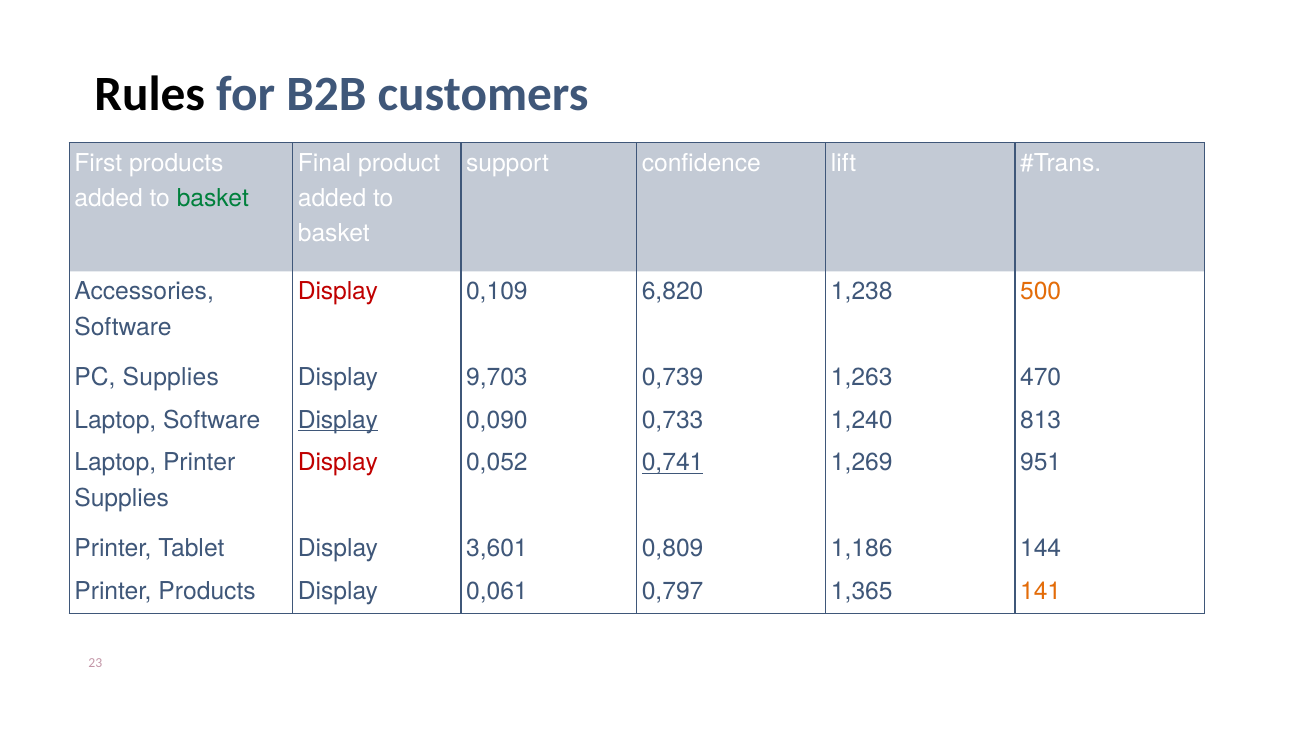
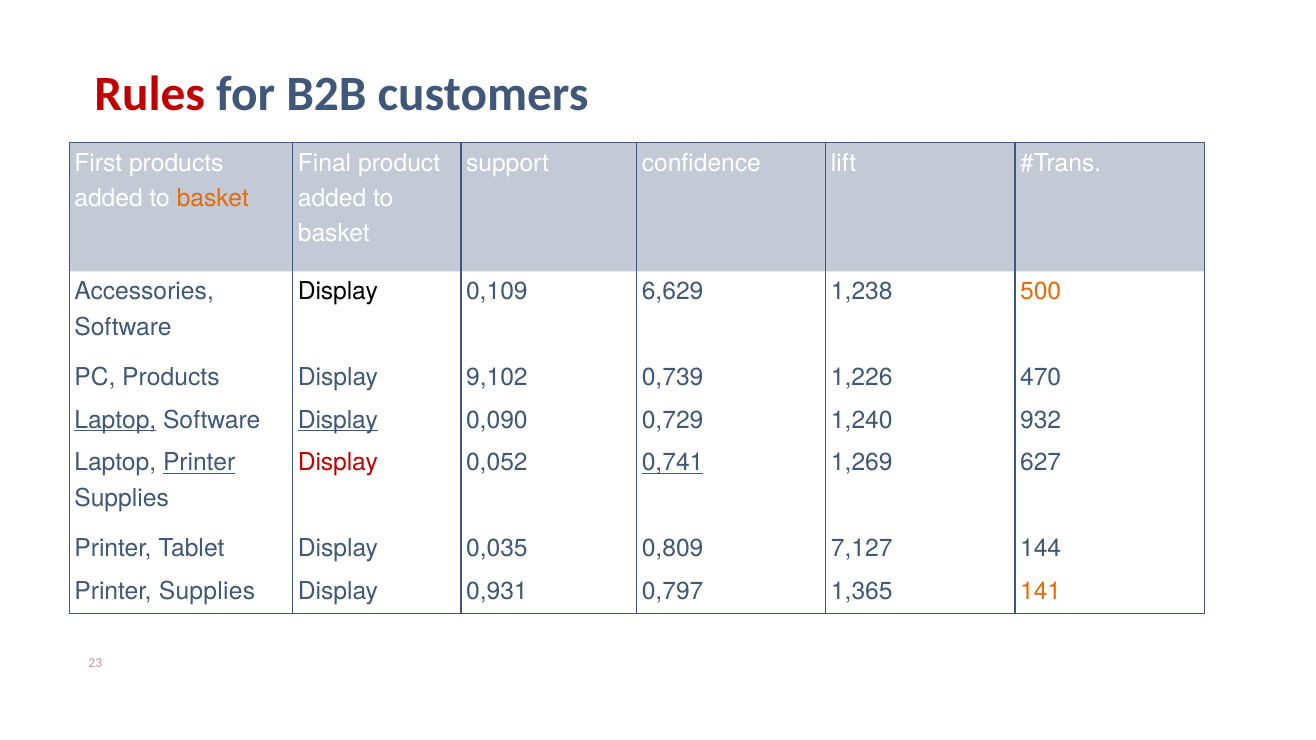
Rules colour: black -> red
basket at (213, 198) colour: green -> orange
Display at (338, 292) colour: red -> black
6,820: 6,820 -> 6,629
PC Supplies: Supplies -> Products
9,703: 9,703 -> 9,102
1,263: 1,263 -> 1,226
Laptop at (115, 420) underline: none -> present
0,733: 0,733 -> 0,729
813: 813 -> 932
Printer at (199, 463) underline: none -> present
951: 951 -> 627
3,601: 3,601 -> 0,035
1,186: 1,186 -> 7,127
Products at (207, 591): Products -> Supplies
0,061: 0,061 -> 0,931
